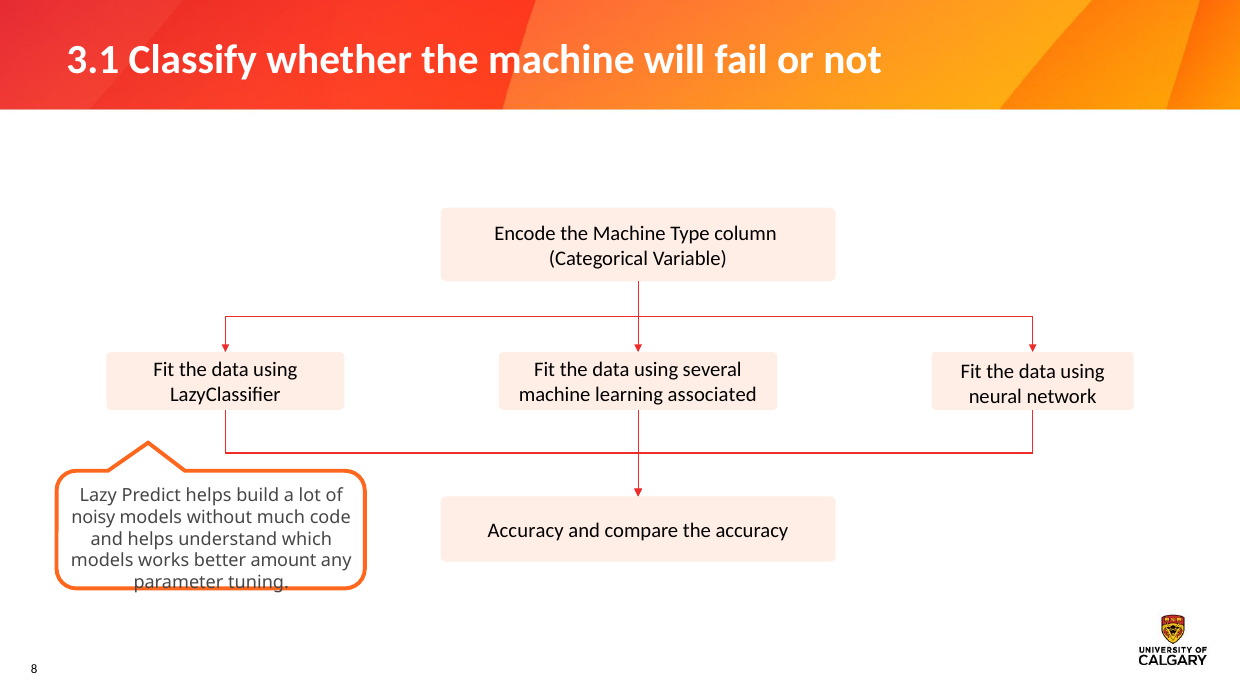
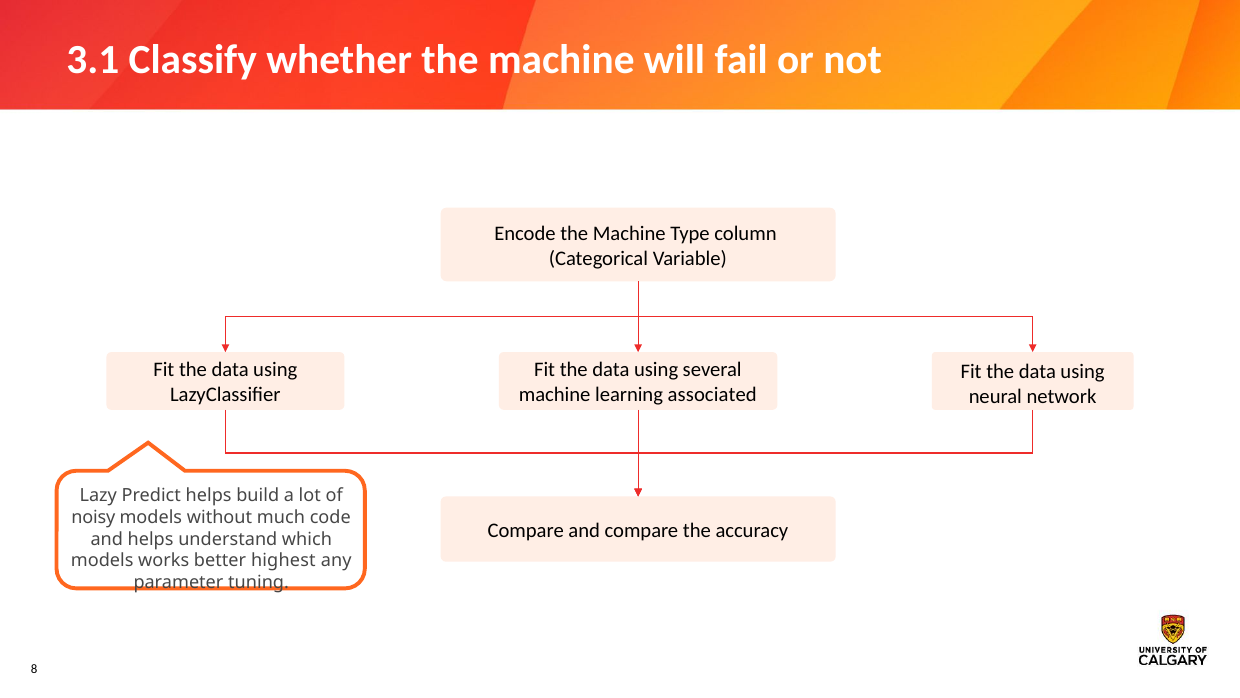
Accuracy at (526, 530): Accuracy -> Compare
amount: amount -> highest
